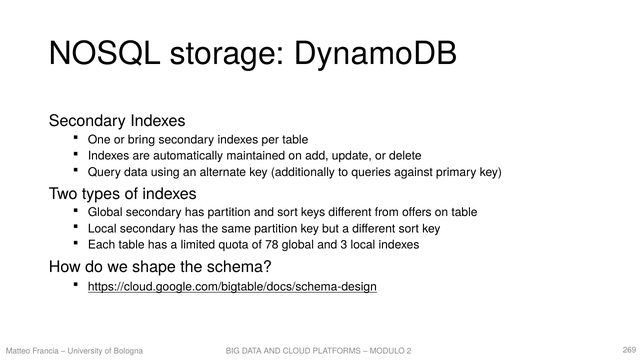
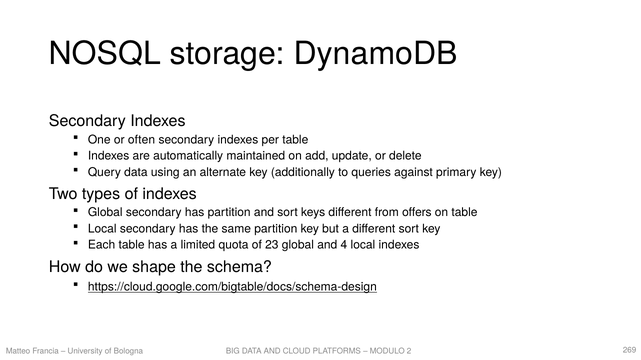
bring: bring -> often
78: 78 -> 23
3: 3 -> 4
